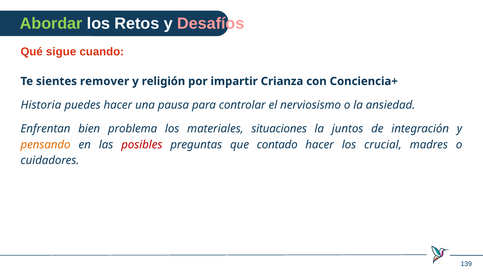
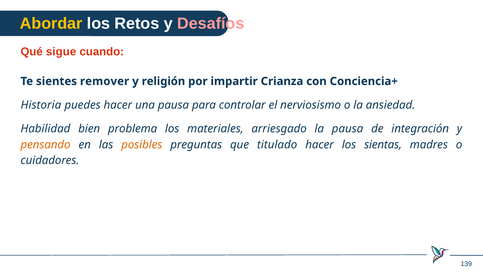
Abordar colour: light green -> yellow
Enfrentan: Enfrentan -> Habilidad
situaciones: situaciones -> arriesgado
la juntos: juntos -> pausa
posibles colour: red -> orange
contado: contado -> titulado
crucial: crucial -> sientas
